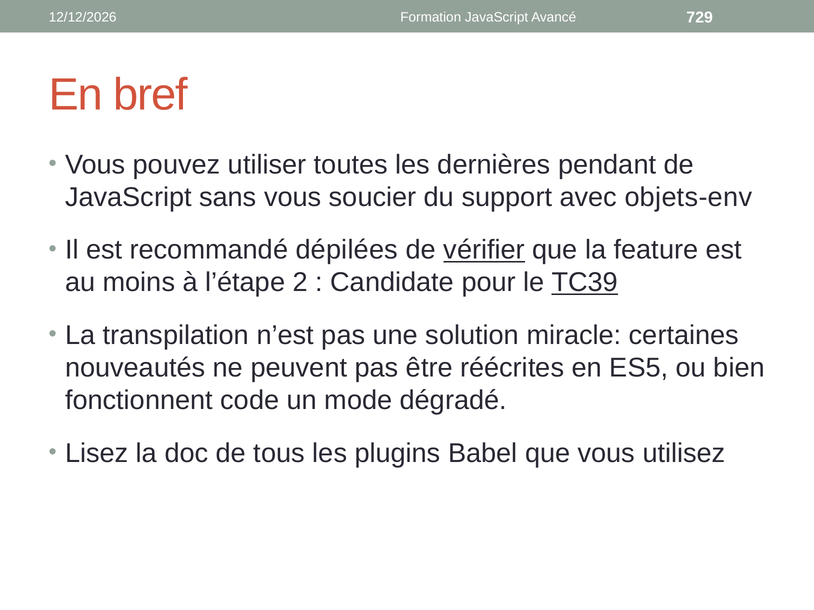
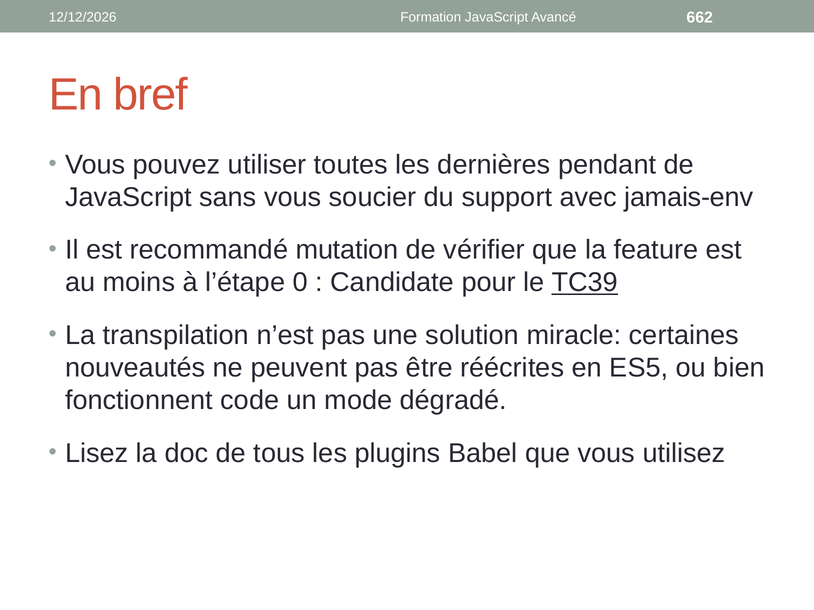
729: 729 -> 662
objets-env: objets-env -> jamais-env
dépilées: dépilées -> mutation
vérifier underline: present -> none
2: 2 -> 0
